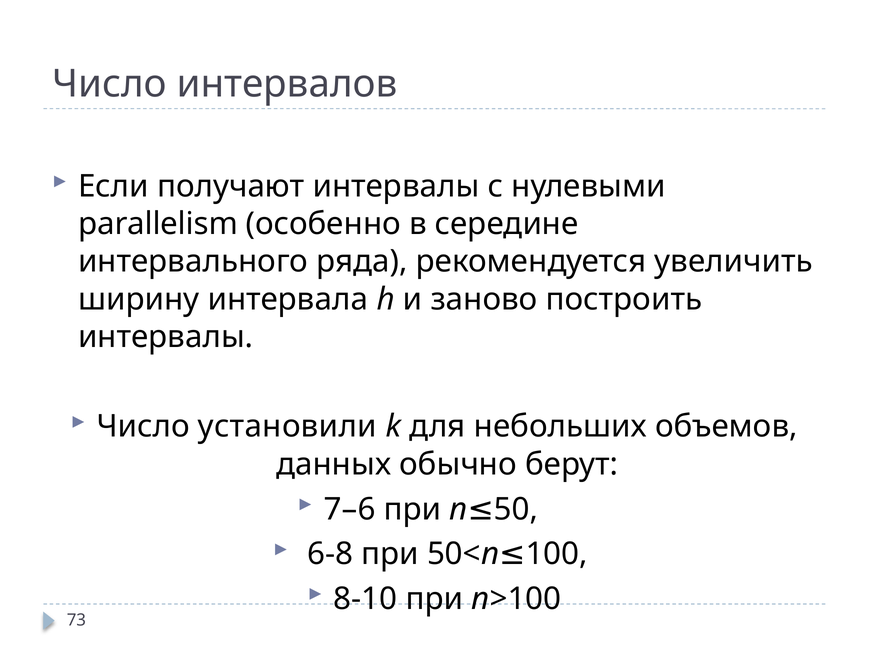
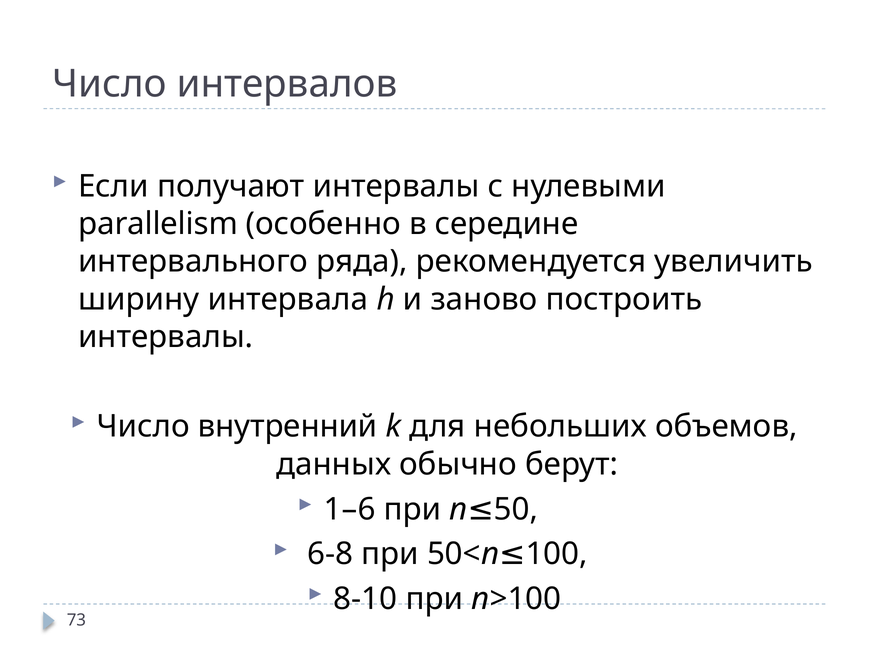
установили: установили -> внутренний
7–6: 7–6 -> 1–6
